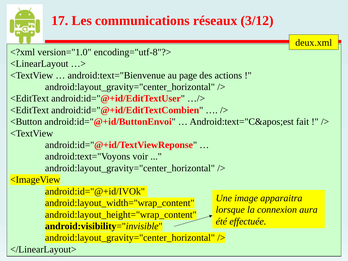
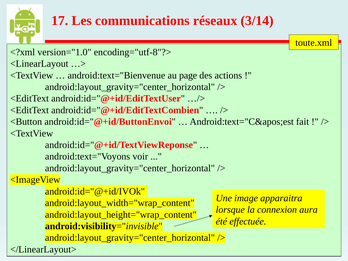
3/12: 3/12 -> 3/14
deux.xml: deux.xml -> toute.xml
